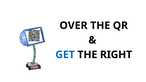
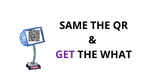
OVER: OVER -> SAME
GET colour: blue -> purple
RIGHT: RIGHT -> WHAT
